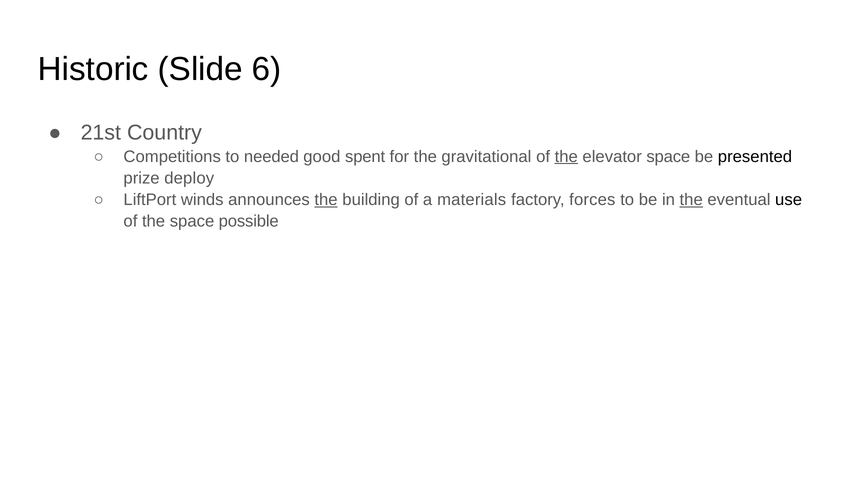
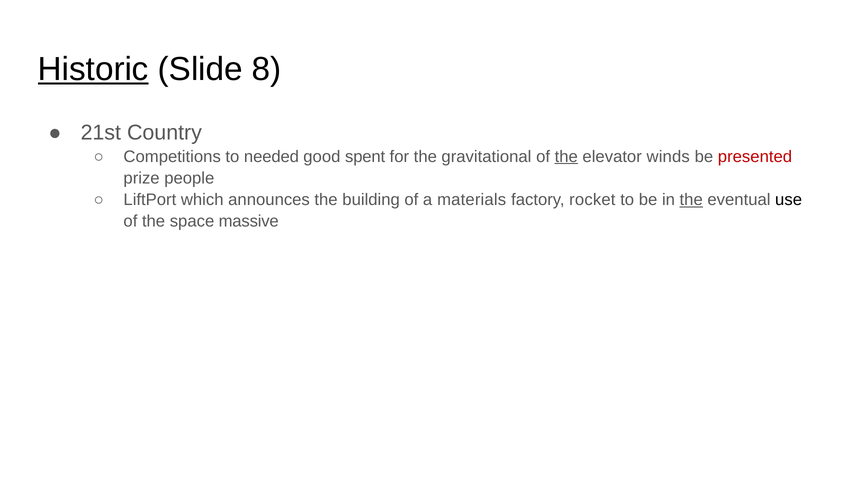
Historic underline: none -> present
6: 6 -> 8
elevator space: space -> winds
presented colour: black -> red
deploy: deploy -> people
winds: winds -> which
the at (326, 200) underline: present -> none
forces: forces -> rocket
possible: possible -> massive
